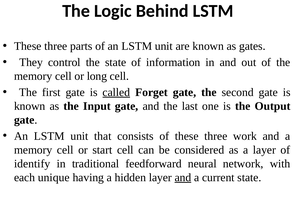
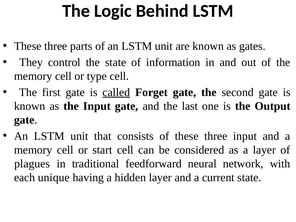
long: long -> type
three work: work -> input
identify: identify -> plagues
and at (183, 177) underline: present -> none
